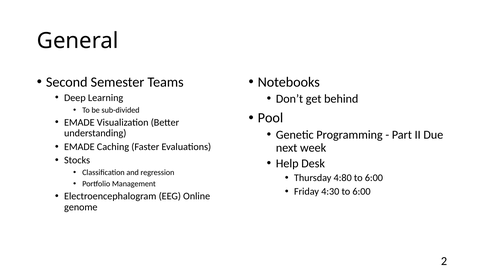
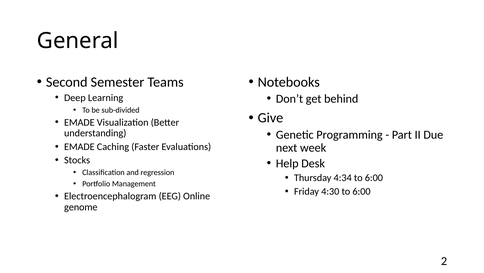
Pool: Pool -> Give
4:80: 4:80 -> 4:34
